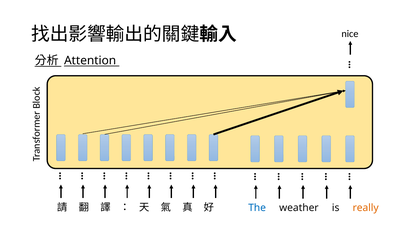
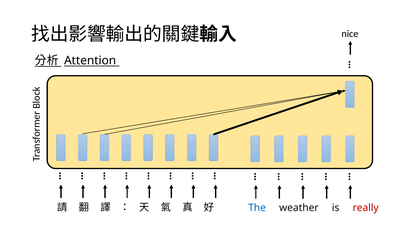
really colour: orange -> red
